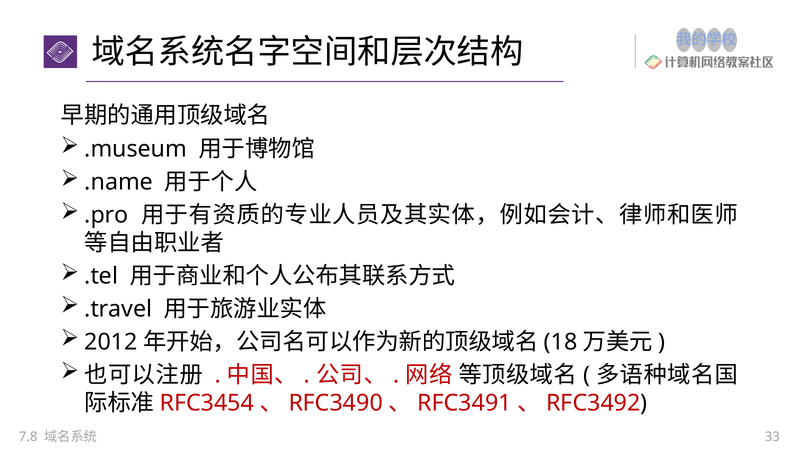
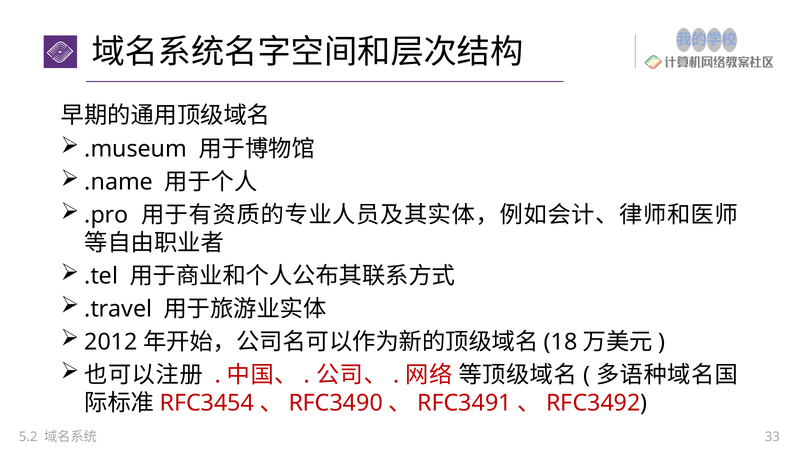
7.8: 7.8 -> 5.2
